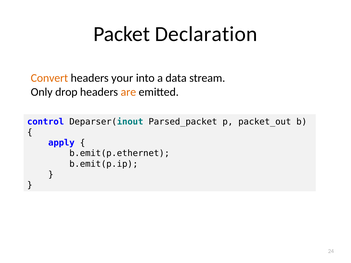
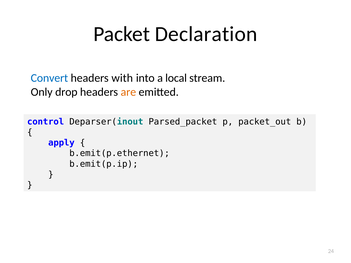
Convert colour: orange -> blue
your: your -> with
data: data -> local
